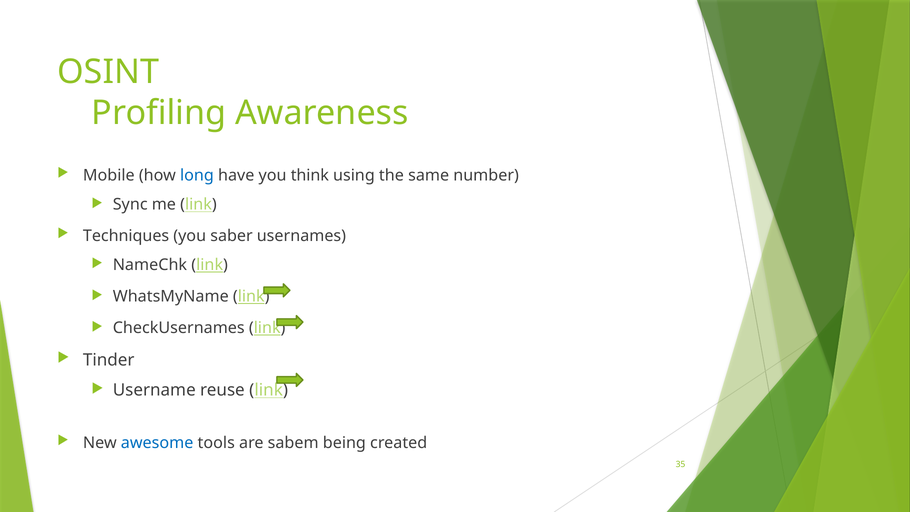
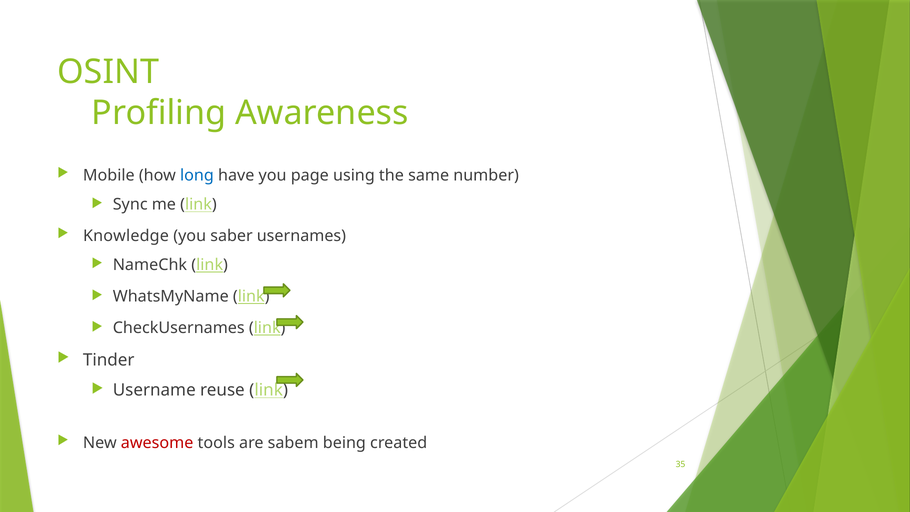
think: think -> page
Techniques: Techniques -> Knowledge
awesome colour: blue -> red
